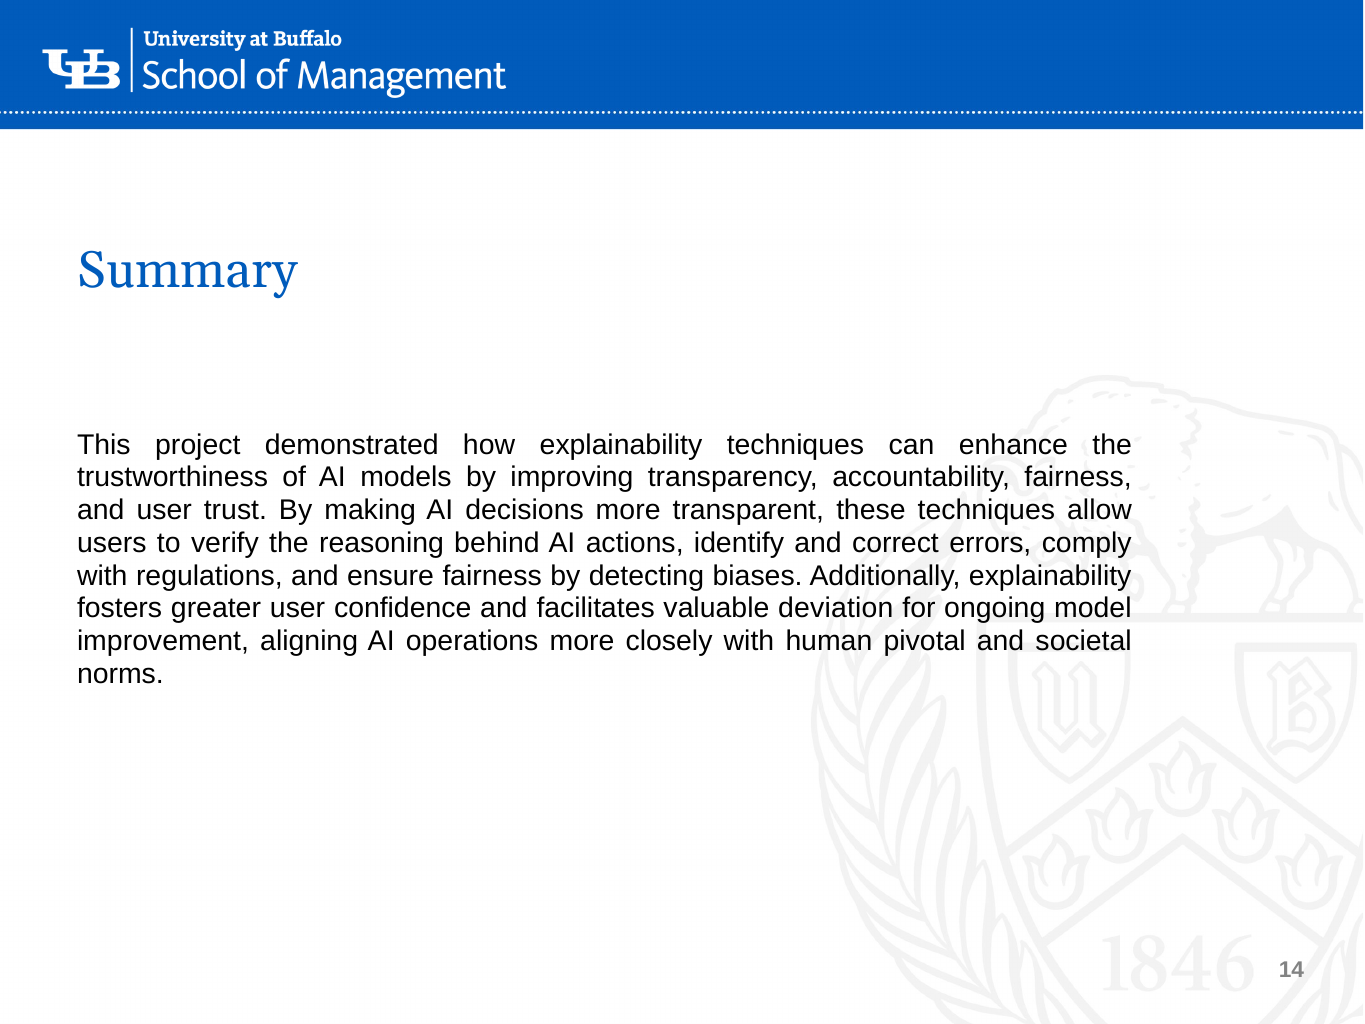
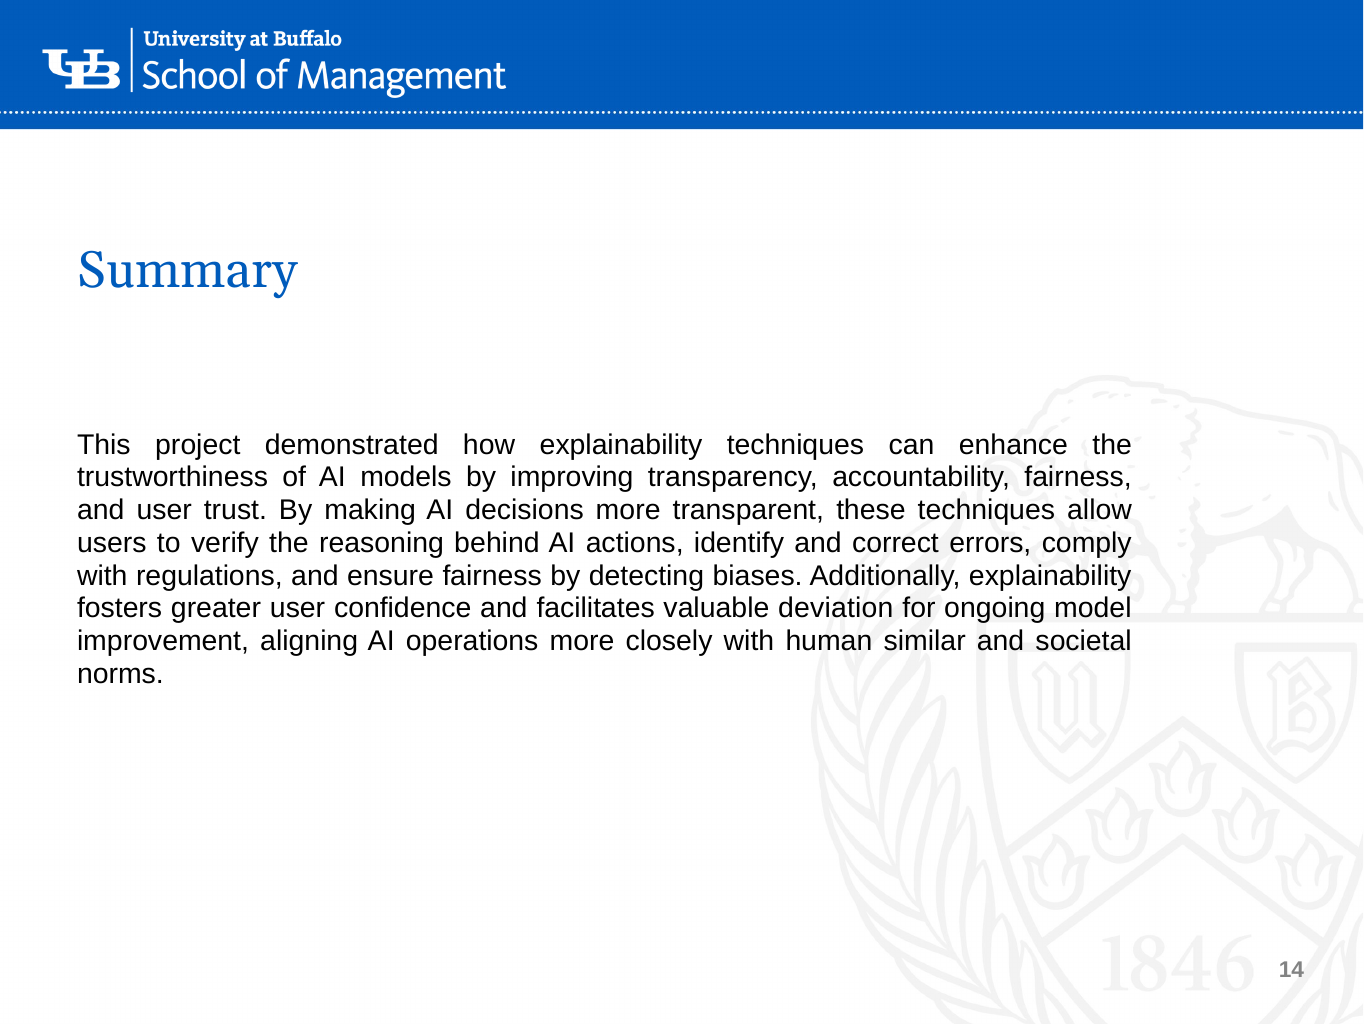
pivotal: pivotal -> similar
